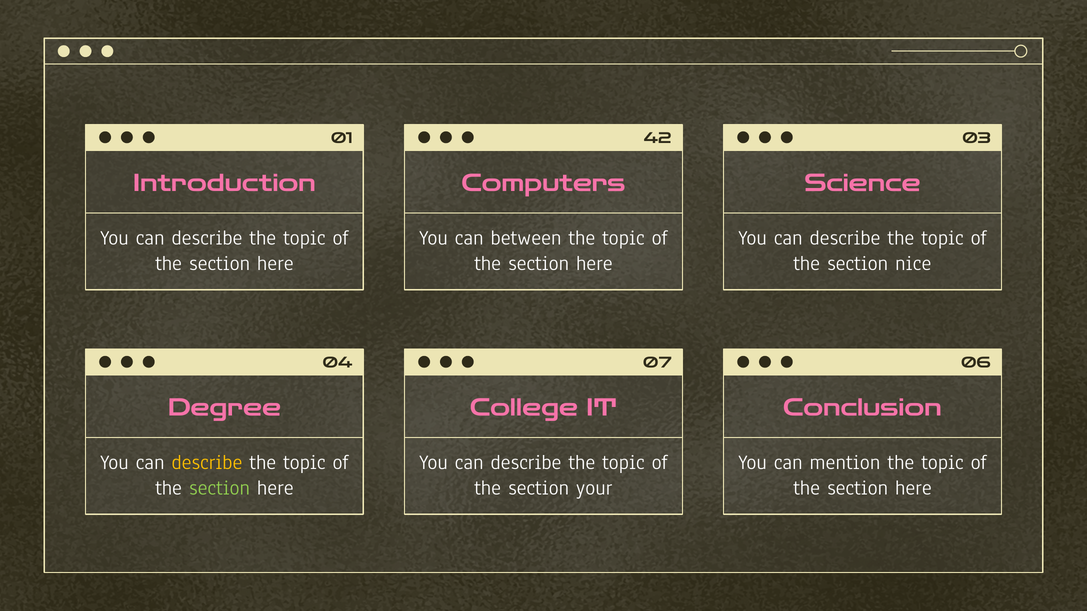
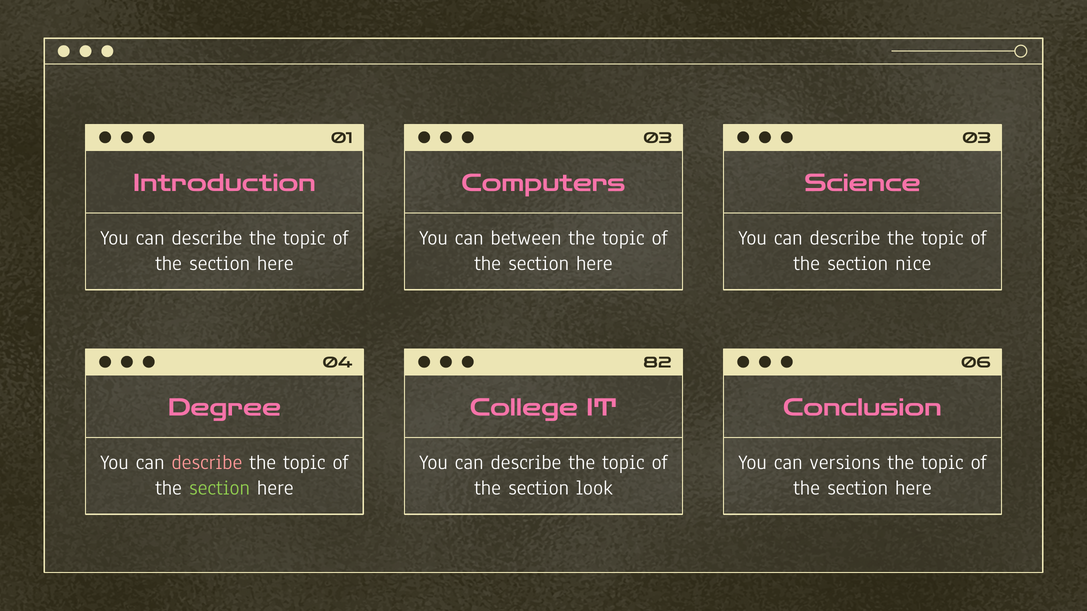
01 42: 42 -> 03
07: 07 -> 82
describe at (207, 463) colour: yellow -> pink
mention: mention -> versions
your: your -> look
